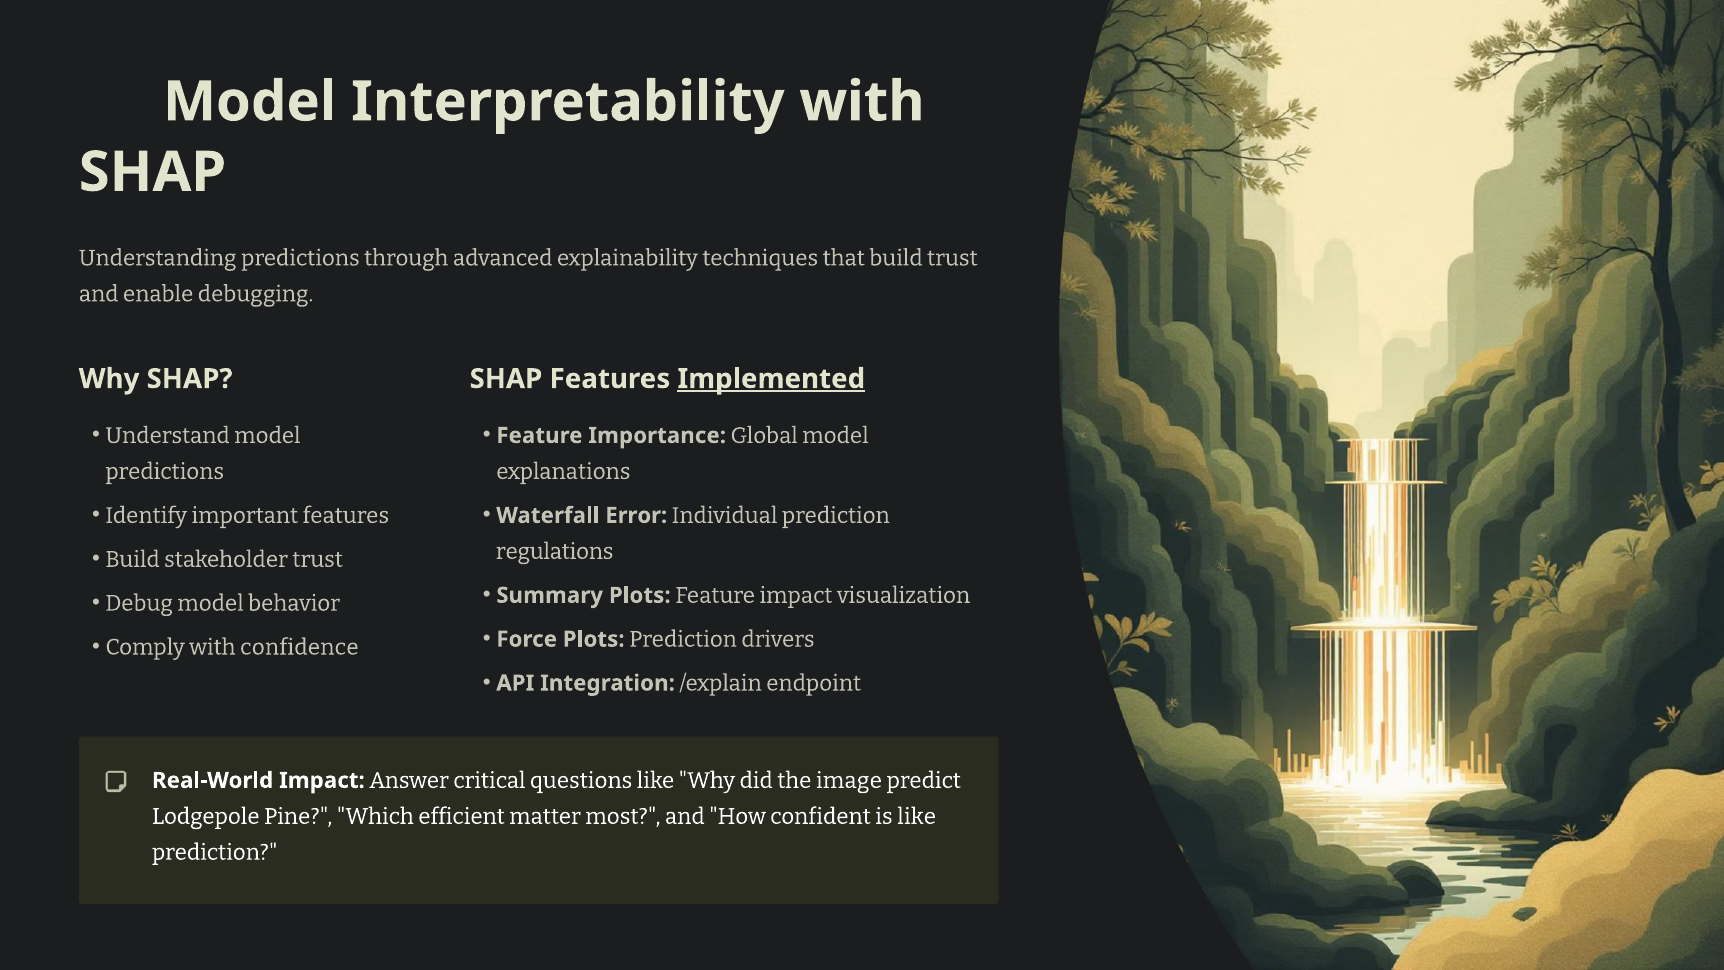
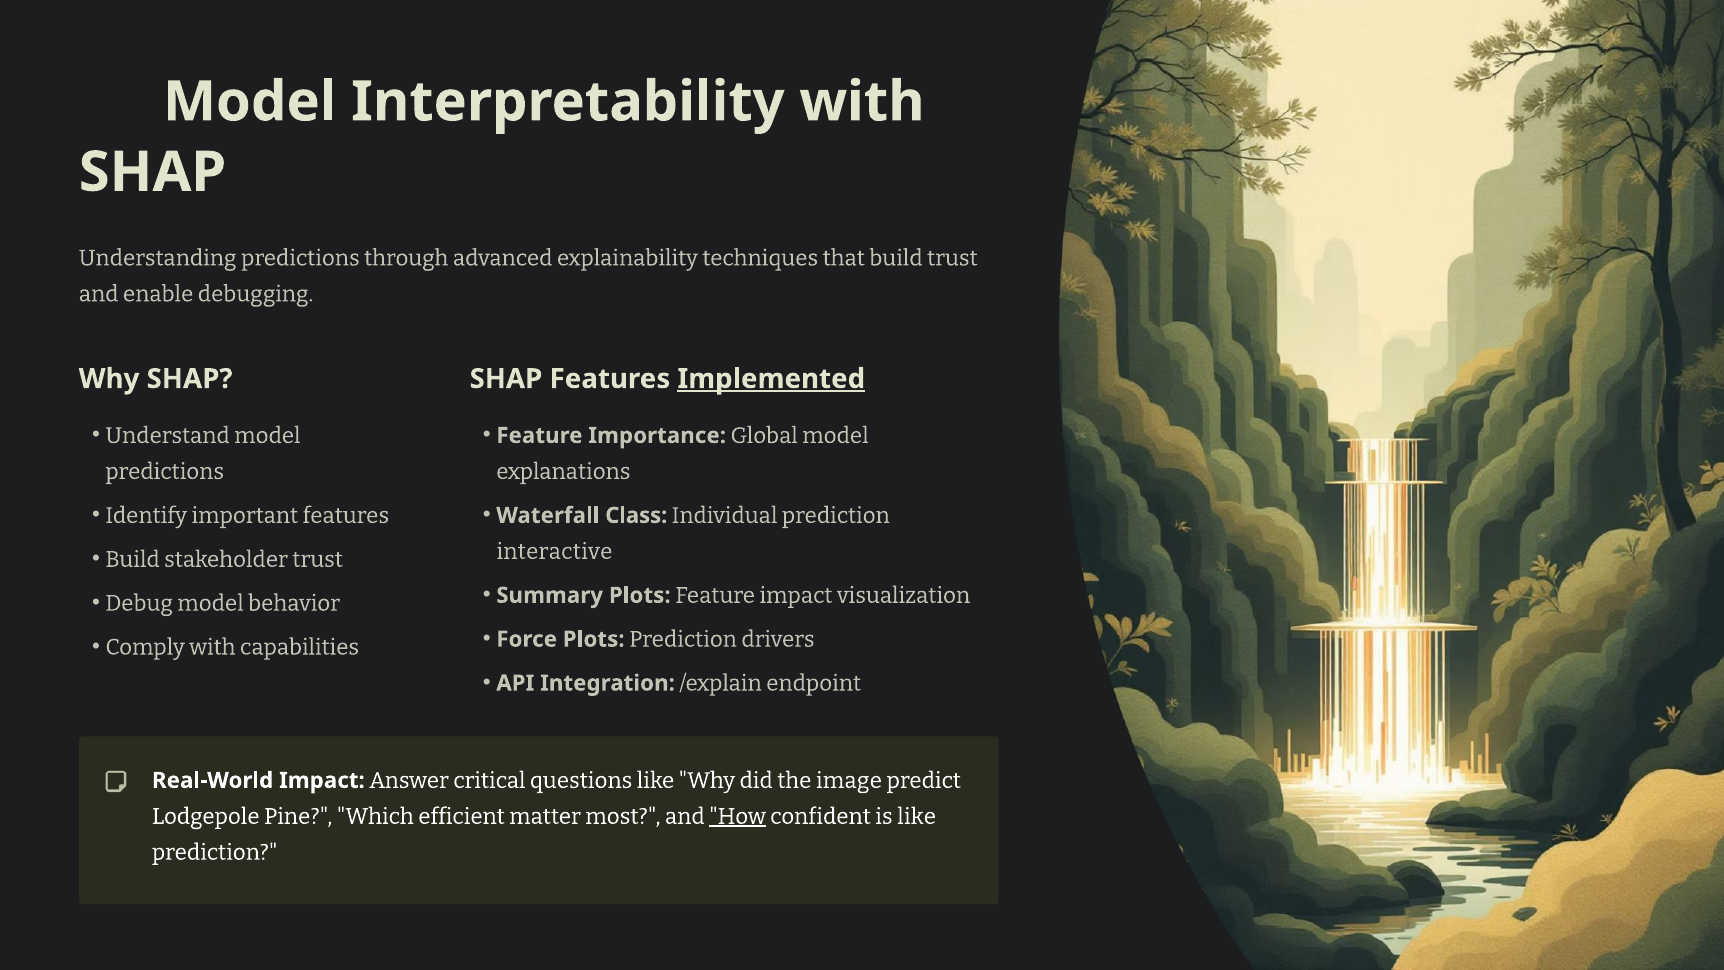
Error: Error -> Class
regulations: regulations -> interactive
confidence: confidence -> capabilities
How underline: none -> present
